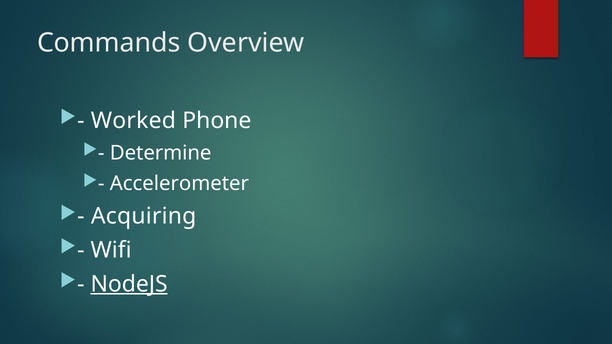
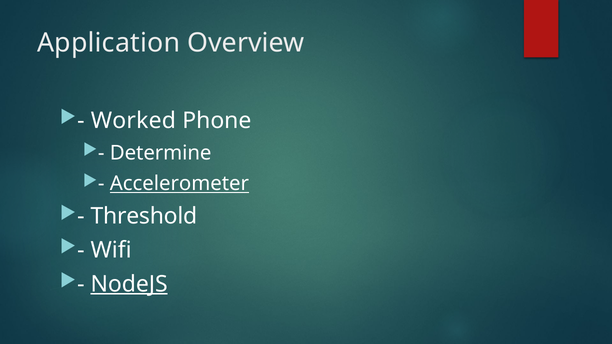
Commands: Commands -> Application
Accelerometer underline: none -> present
Acquiring: Acquiring -> Threshold
